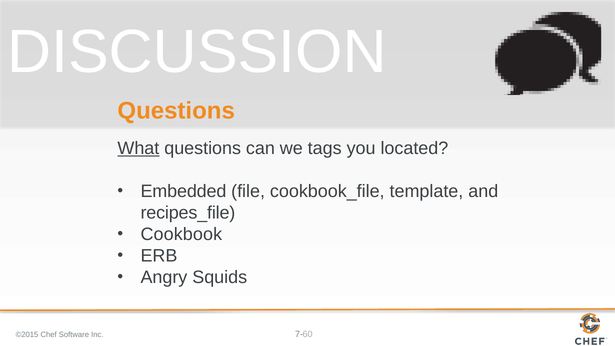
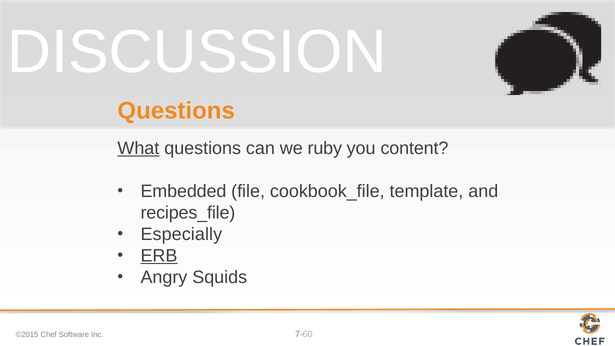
tags: tags -> ruby
located: located -> content
Cookbook: Cookbook -> Especially
ERB underline: none -> present
